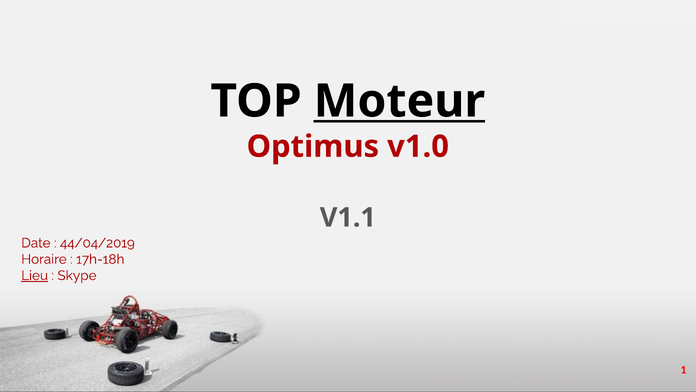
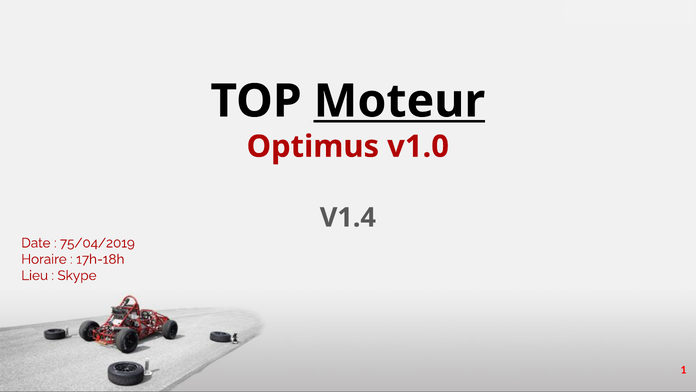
V1.1: V1.1 -> V1.4
44/04/2019: 44/04/2019 -> 75/04/2019
Lieu underline: present -> none
